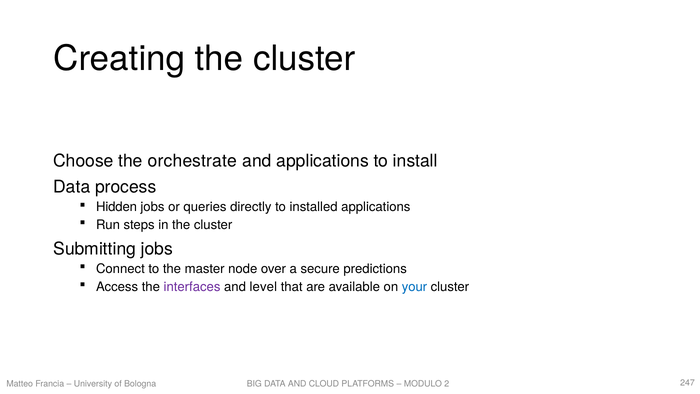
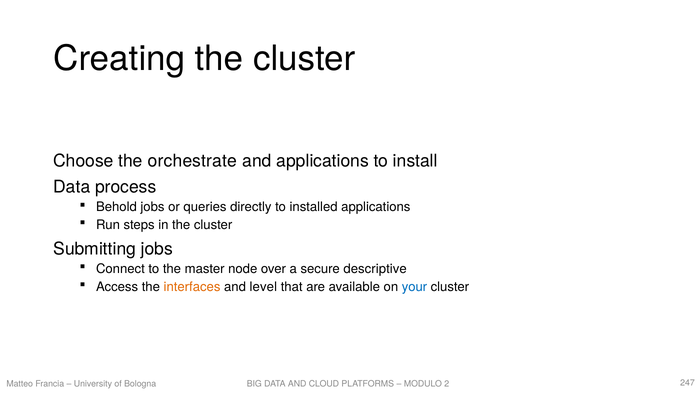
Hidden: Hidden -> Behold
predictions: predictions -> descriptive
interfaces colour: purple -> orange
